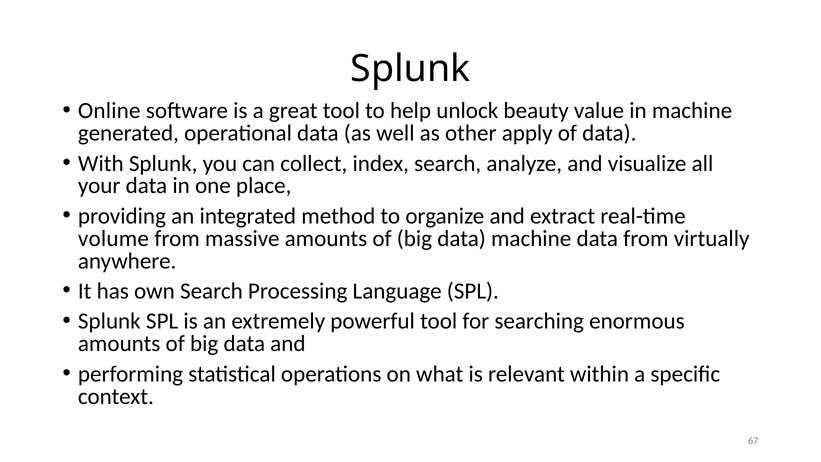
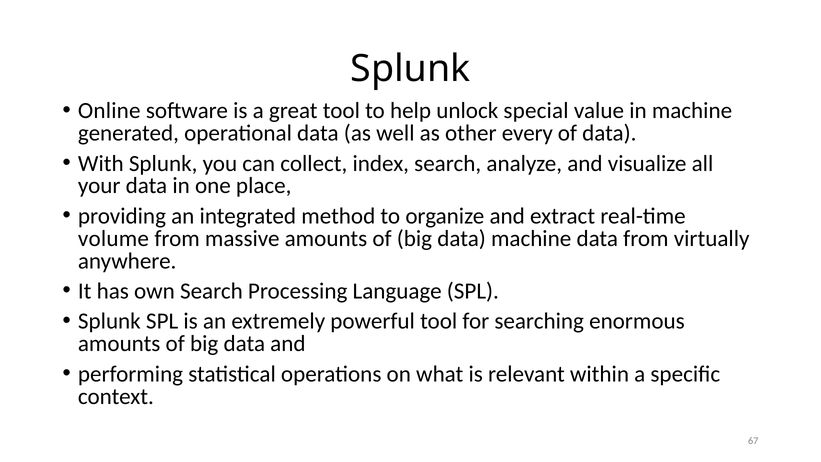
beauty: beauty -> special
apply: apply -> every
